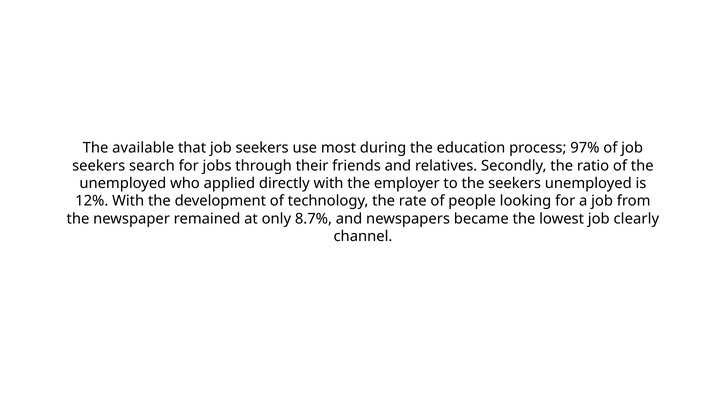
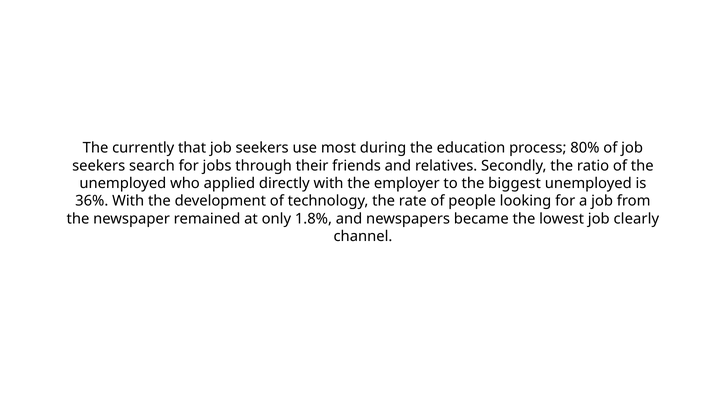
available: available -> currently
97%: 97% -> 80%
the seekers: seekers -> biggest
12%: 12% -> 36%
8.7%: 8.7% -> 1.8%
